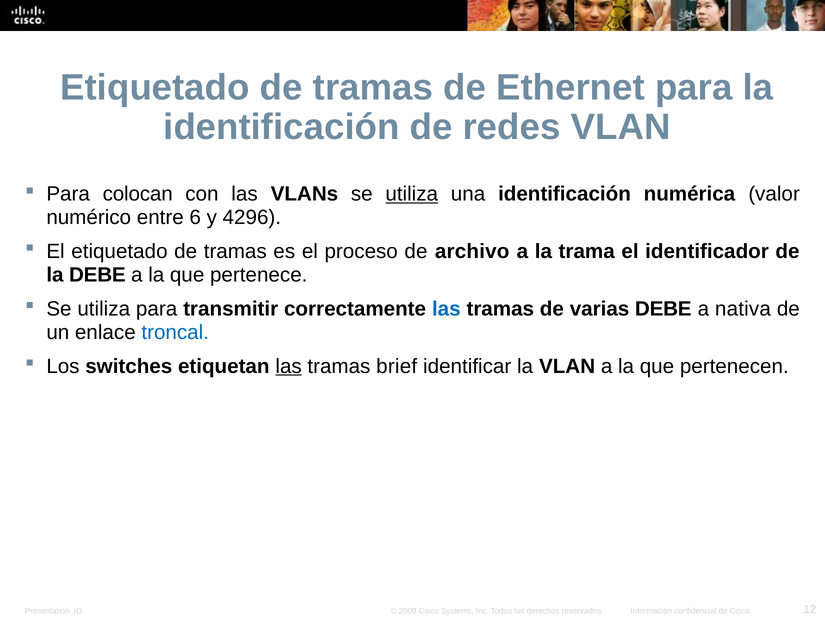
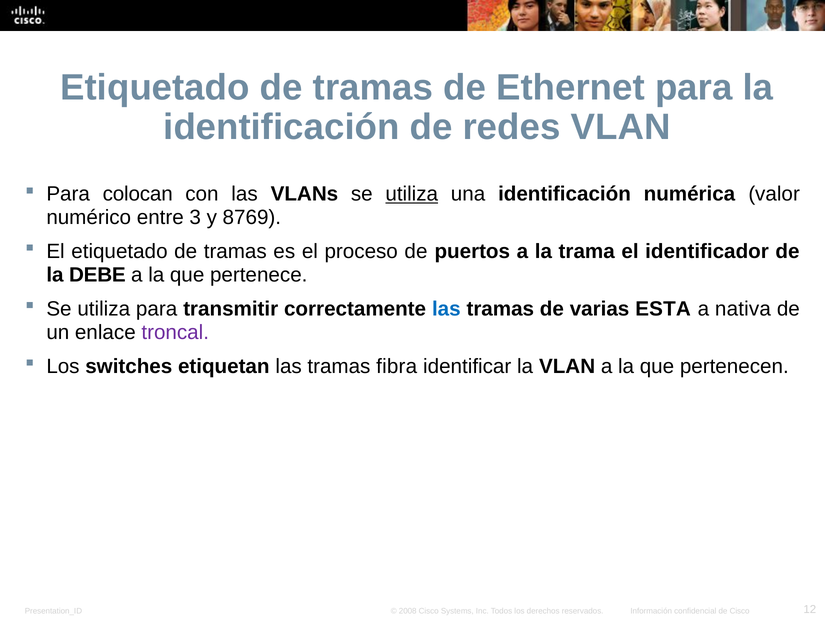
6: 6 -> 3
4296: 4296 -> 8769
archivo: archivo -> puertos
varias DEBE: DEBE -> ESTA
troncal colour: blue -> purple
las at (289, 366) underline: present -> none
brief: brief -> fibra
